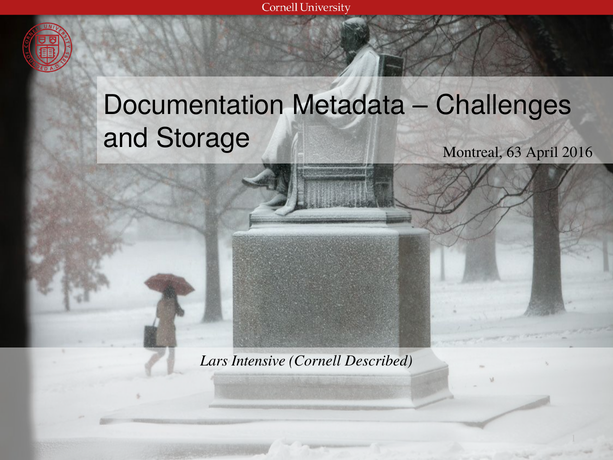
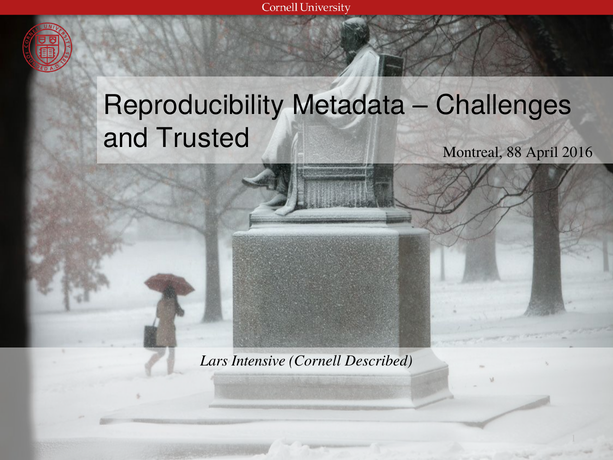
Documentation: Documentation -> Reproducibility
Storage: Storage -> Trusted
63: 63 -> 88
